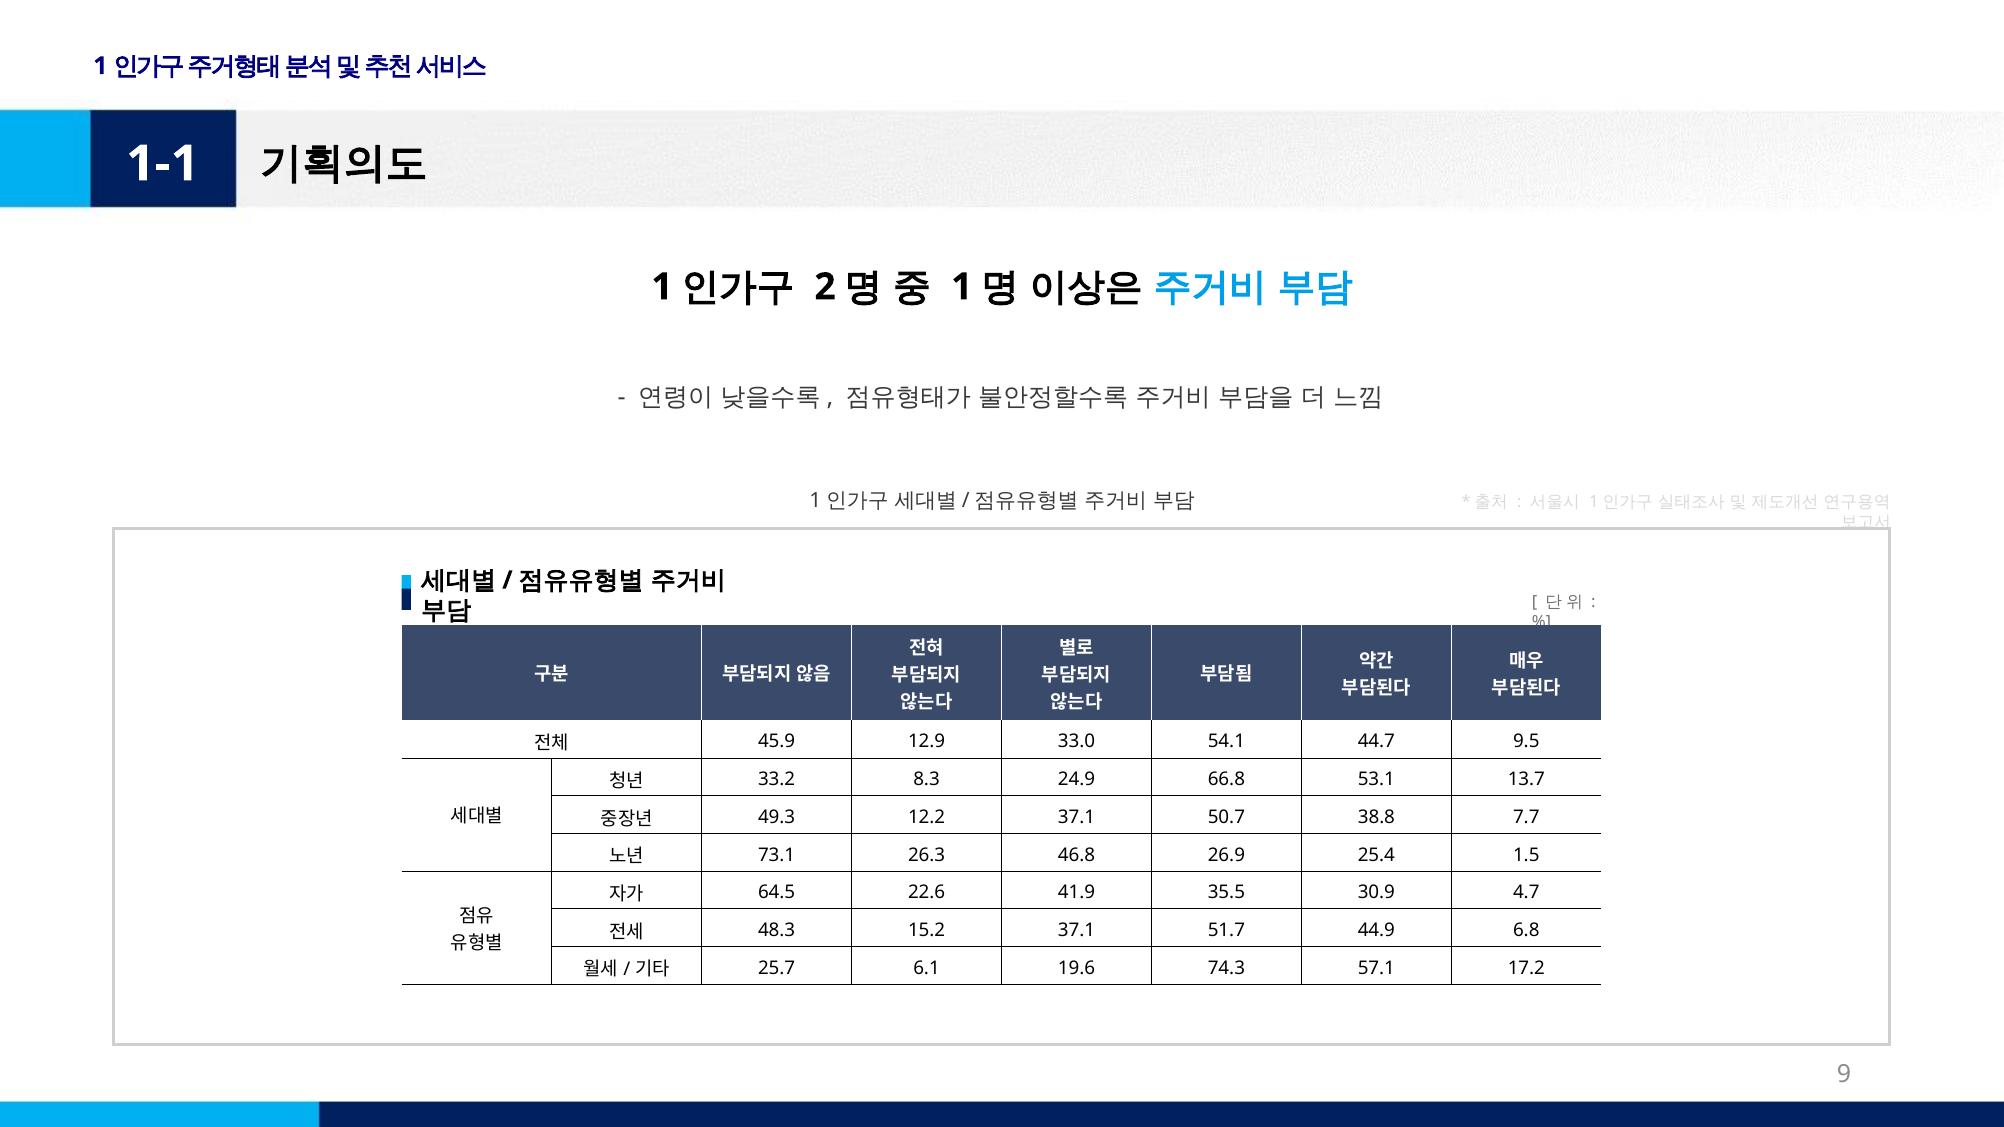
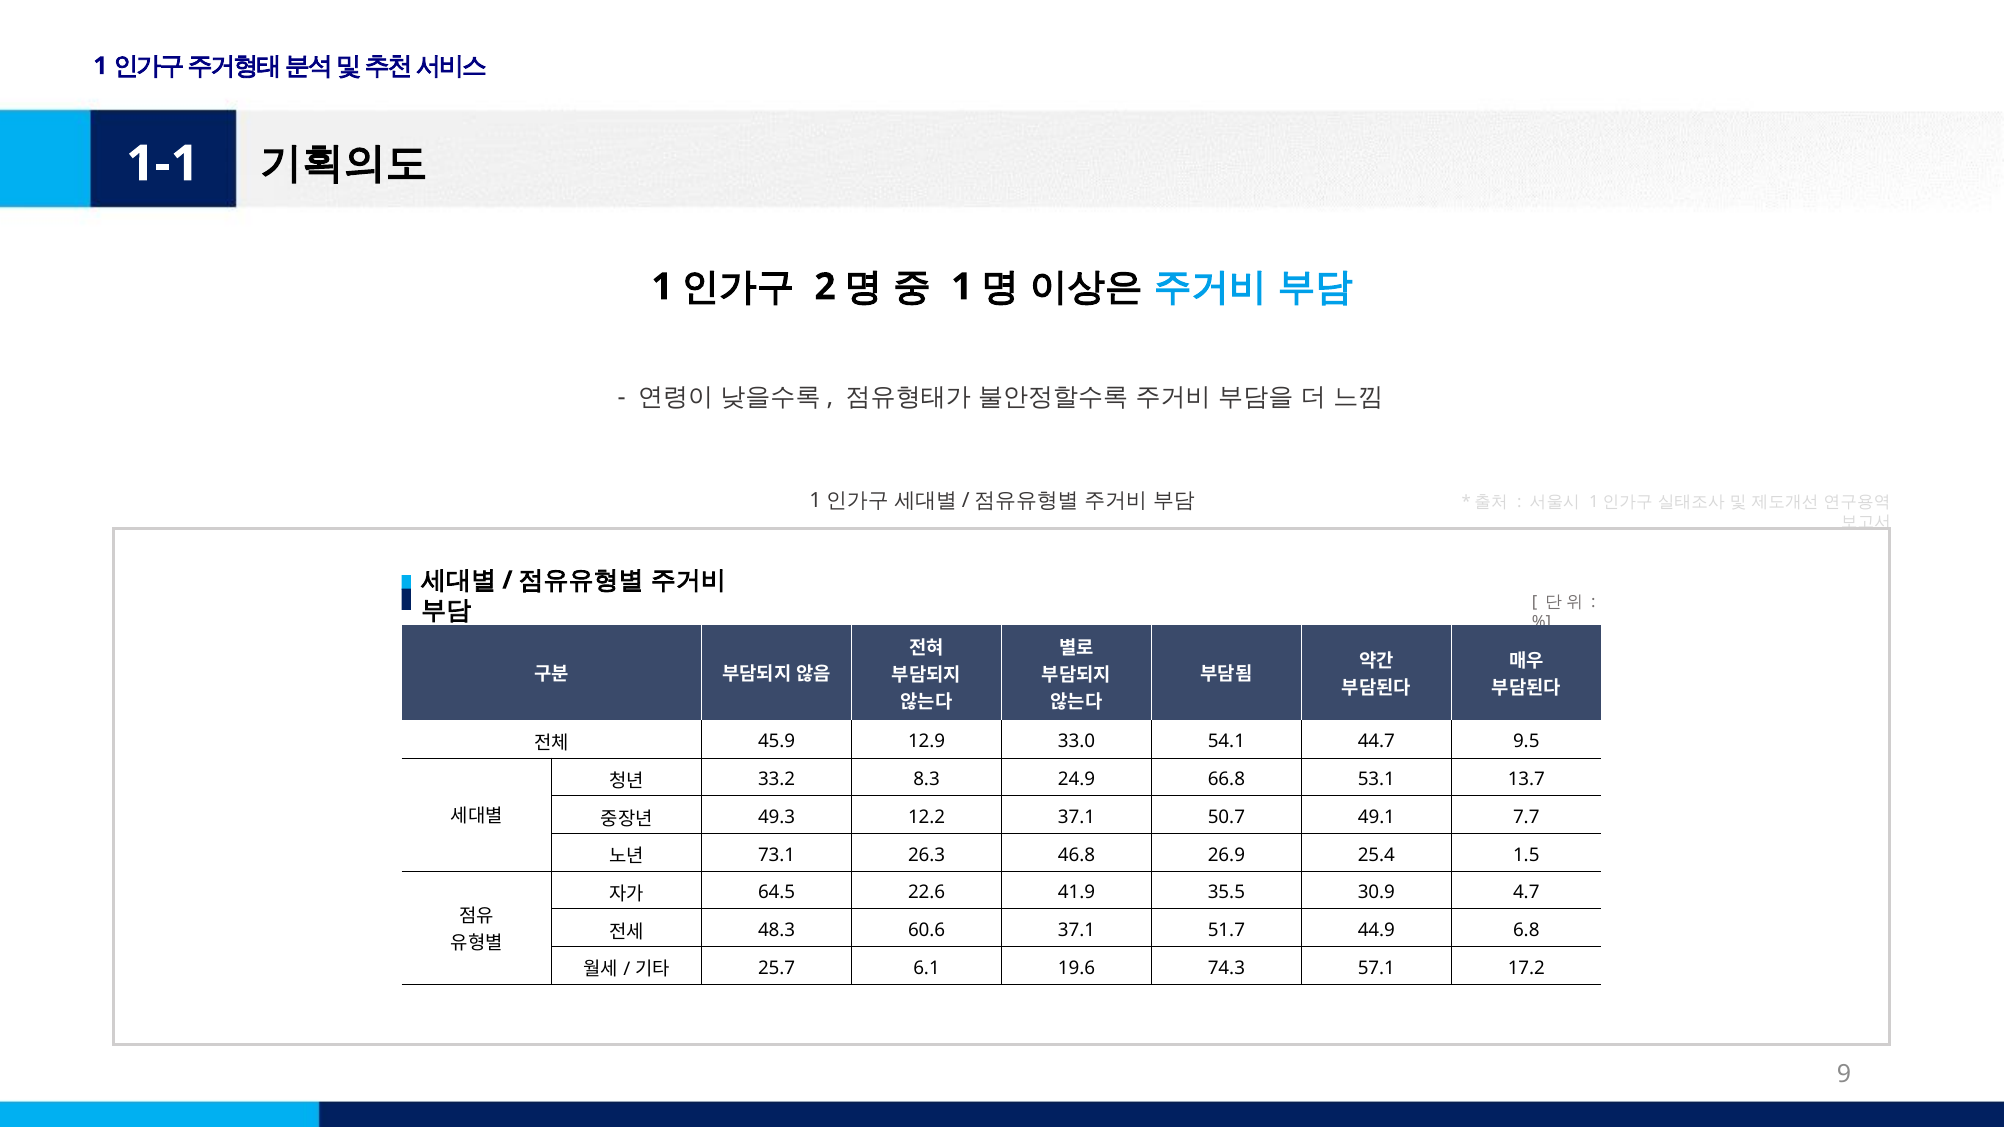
38.8: 38.8 -> 49.1
15.2: 15.2 -> 60.6
